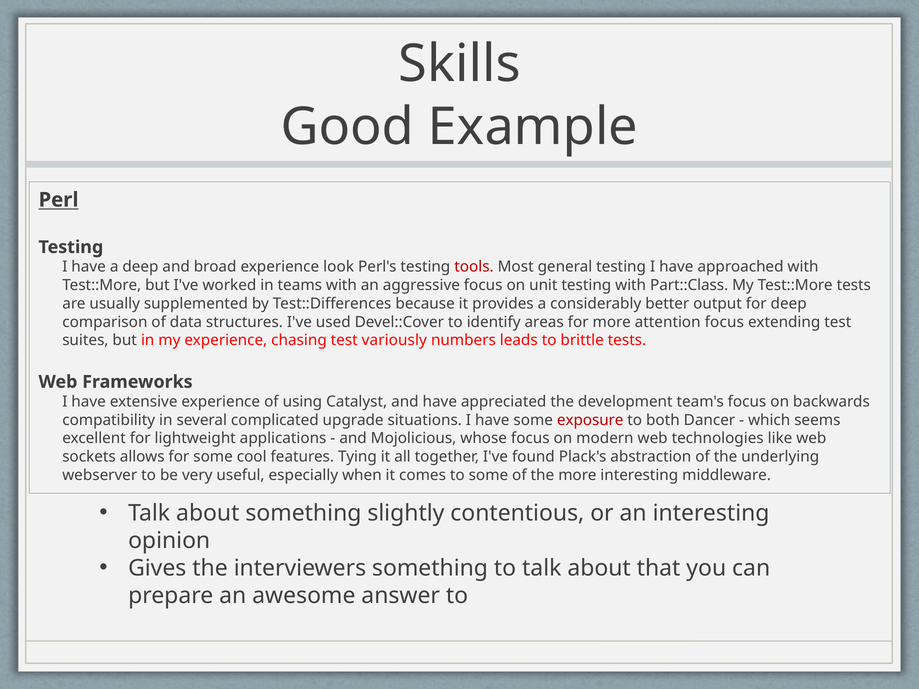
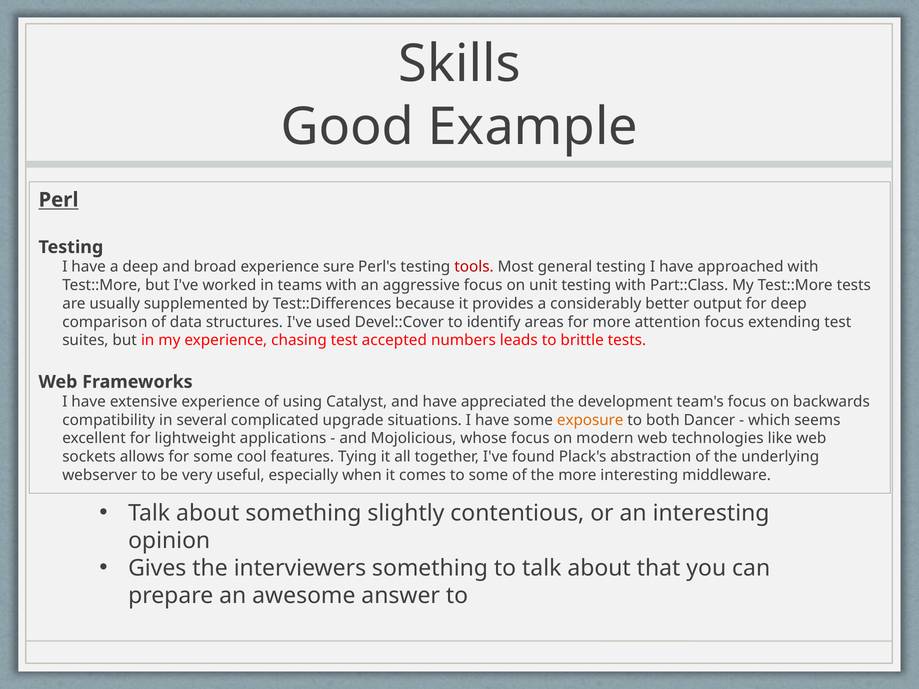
look: look -> sure
variously: variously -> accepted
exposure colour: red -> orange
